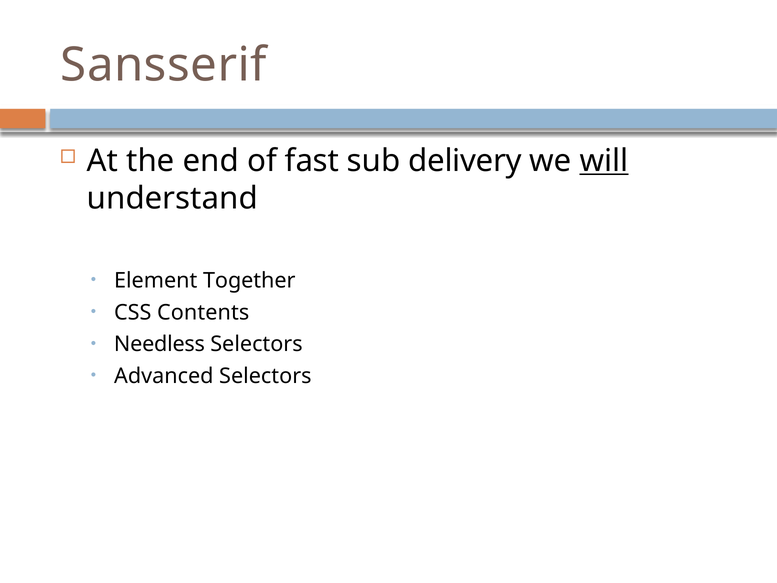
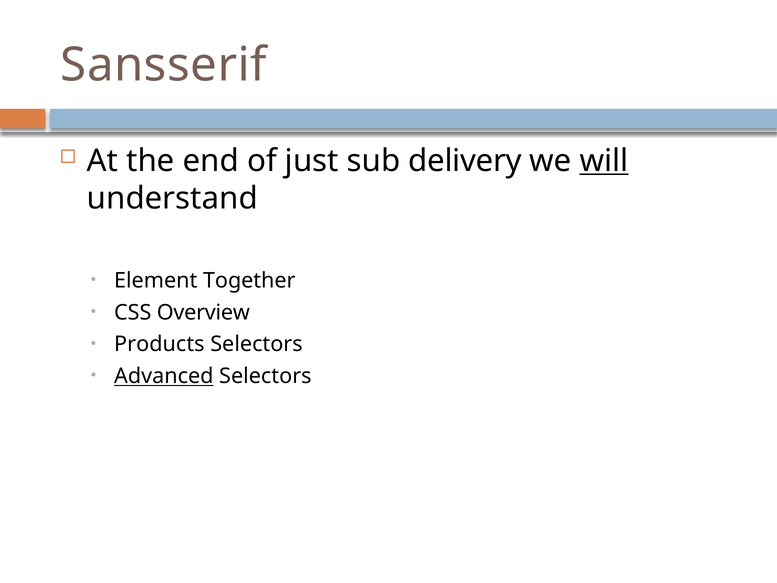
fast: fast -> just
Contents: Contents -> Overview
Needless: Needless -> Products
Advanced underline: none -> present
